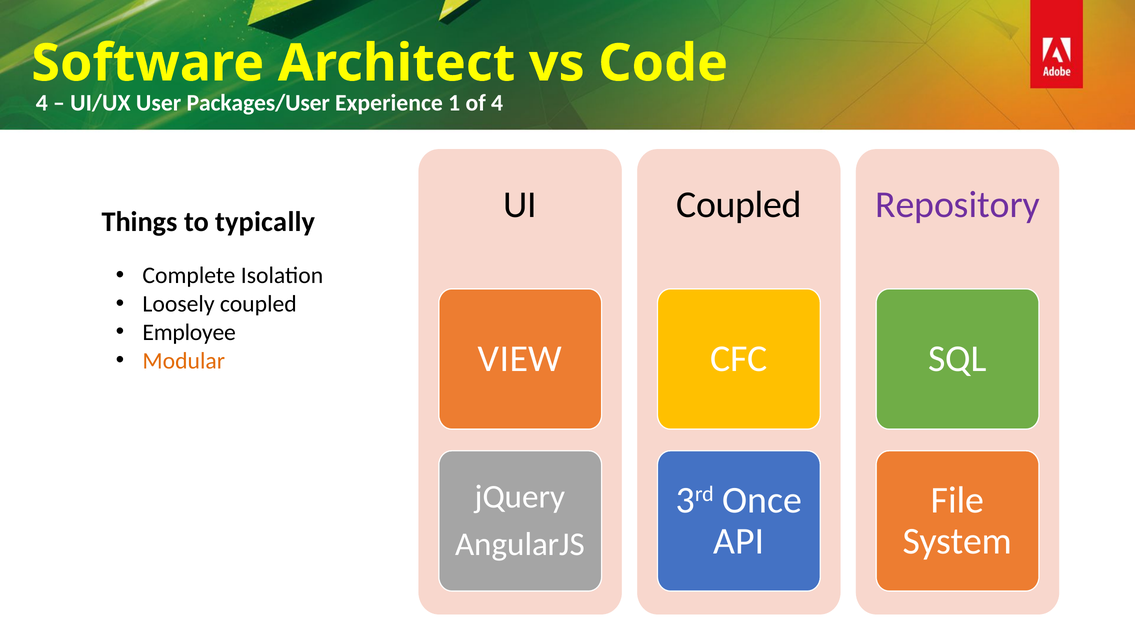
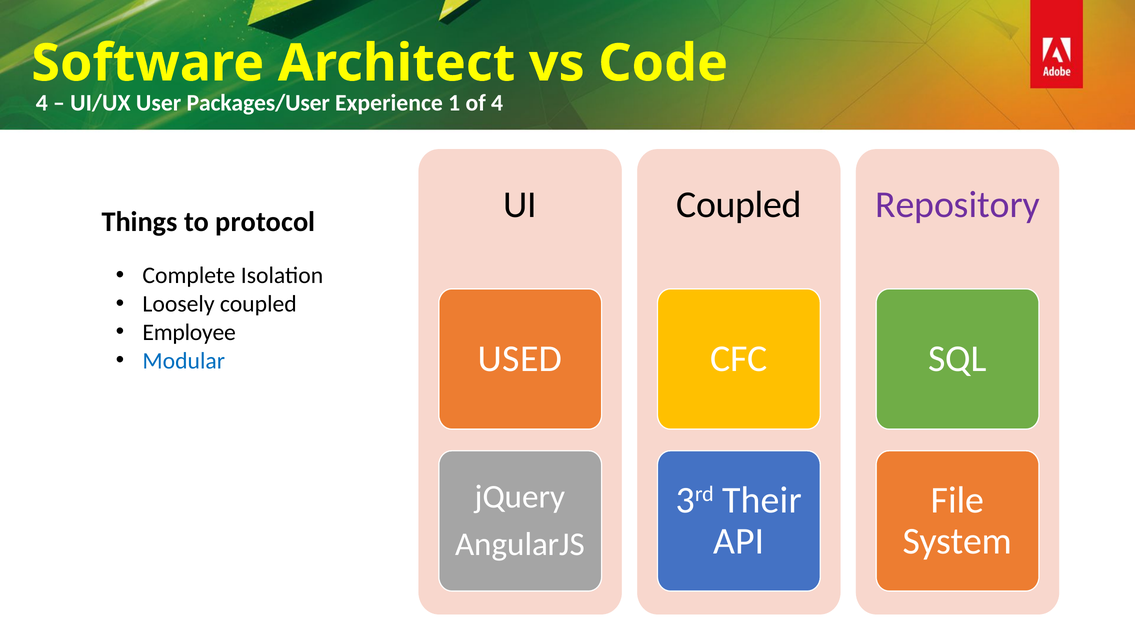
typically: typically -> protocol
VIEW: VIEW -> USED
Modular colour: orange -> blue
Once: Once -> Their
